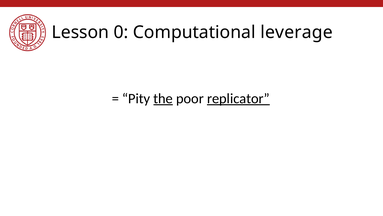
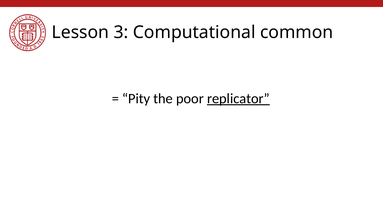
0: 0 -> 3
leverage: leverage -> common
the underline: present -> none
